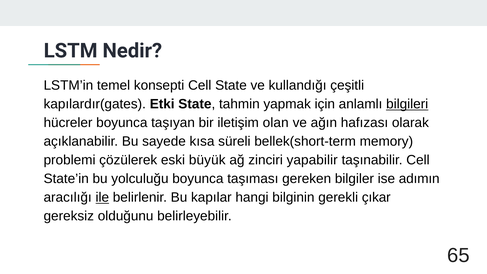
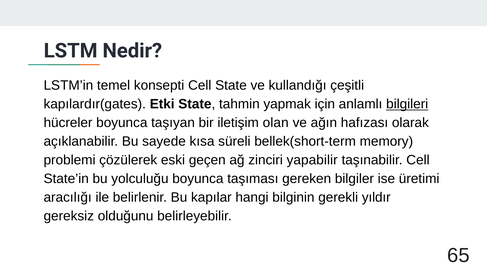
büyük: büyük -> geçen
adımın: adımın -> üretimi
ile underline: present -> none
çıkar: çıkar -> yıldır
